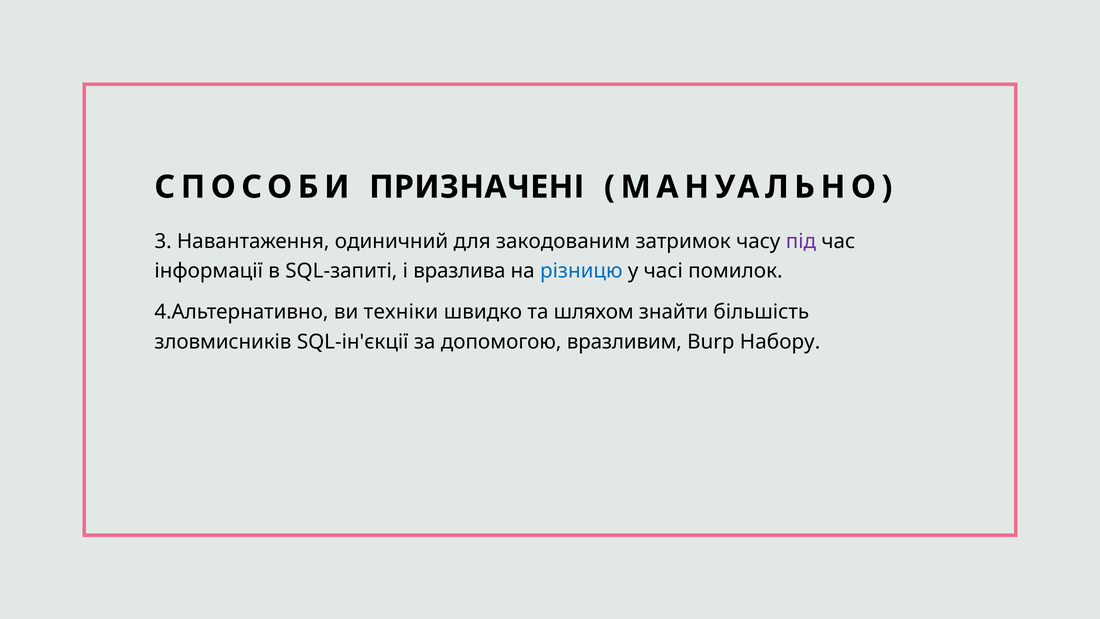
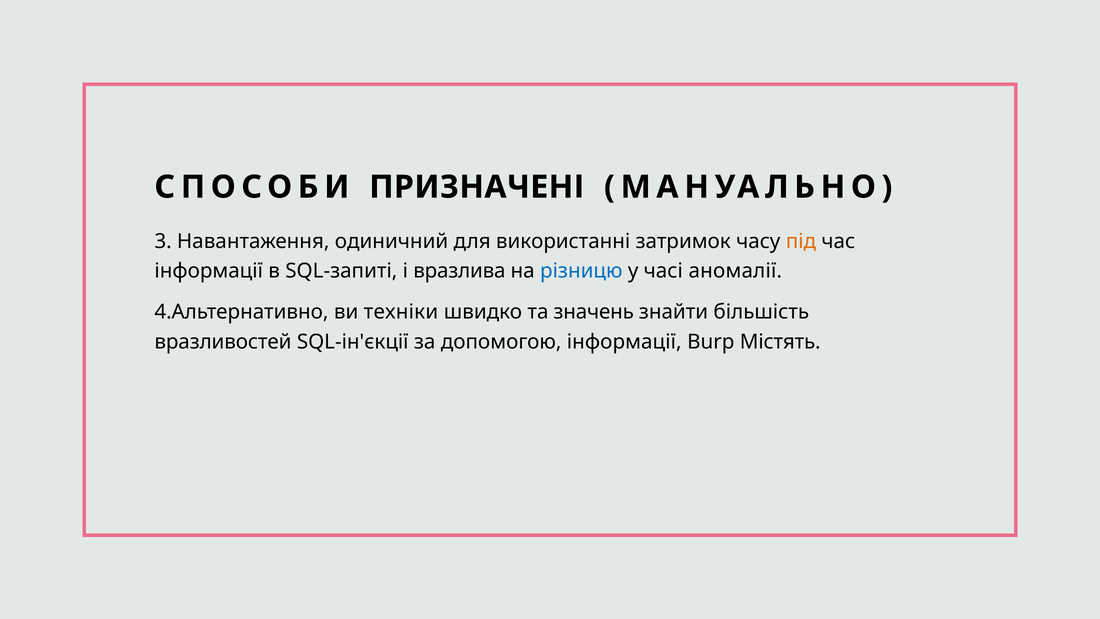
закодованим: закодованим -> використанні
під colour: purple -> orange
помилок: помилок -> аномалії
шляхом: шляхом -> значень
зловмисників: зловмисників -> вразливостей
допомогою вразливим: вразливим -> інформації
Набору: Набору -> Містять
